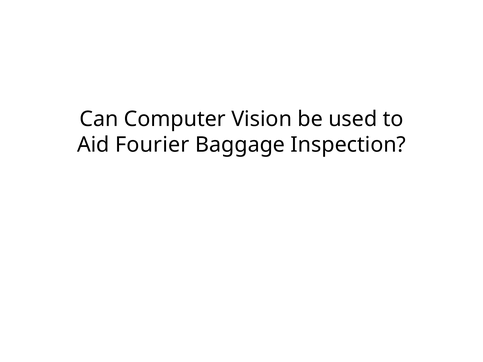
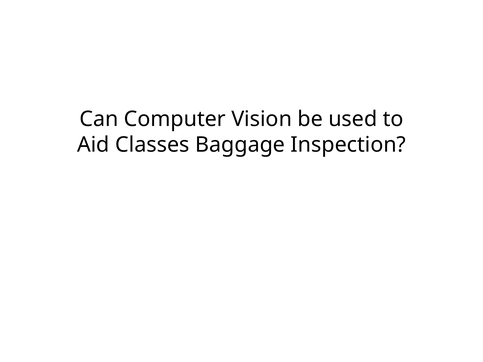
Fourier: Fourier -> Classes
